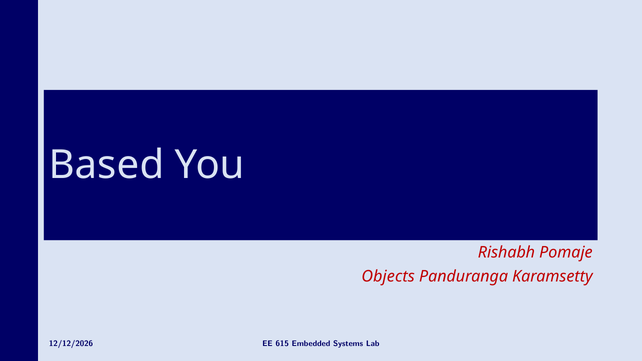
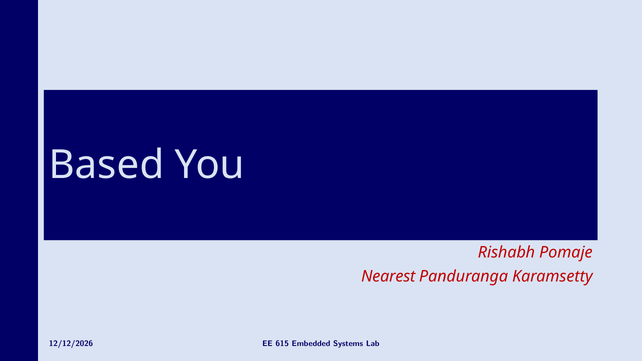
Objects: Objects -> Nearest
